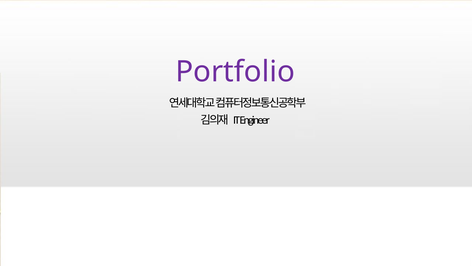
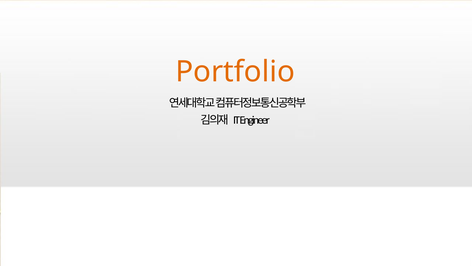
Portfolio colour: purple -> orange
